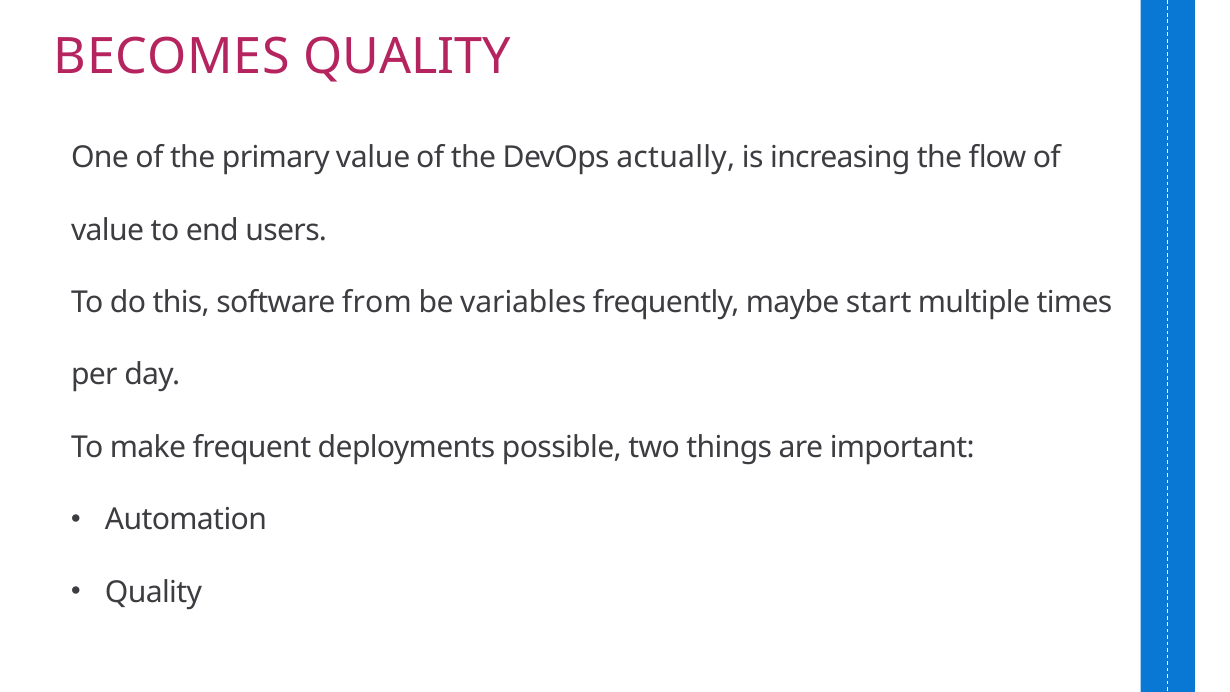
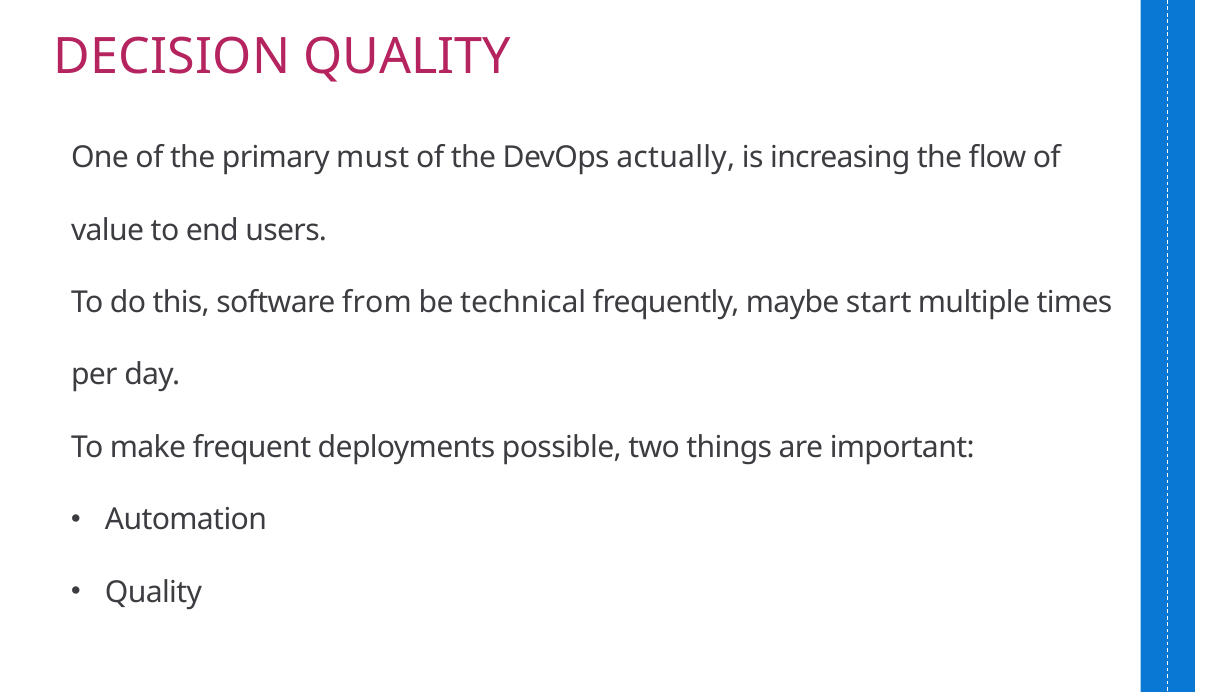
BECOMES: BECOMES -> DECISION
primary value: value -> must
variables: variables -> technical
